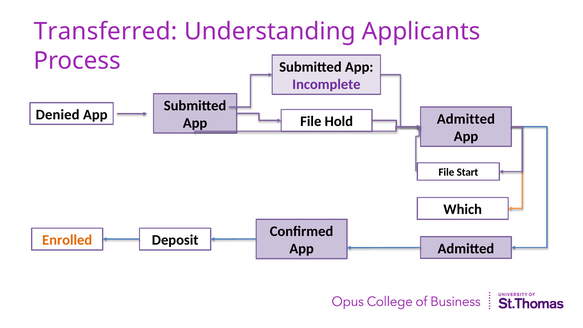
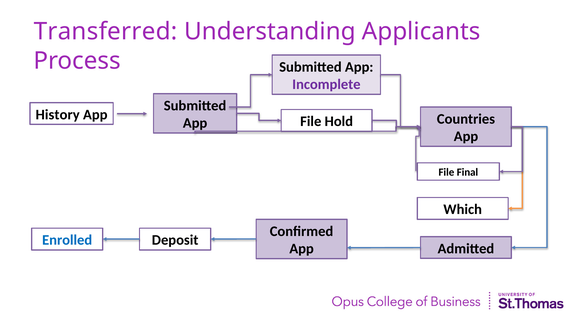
Denied: Denied -> History
Admitted at (466, 119): Admitted -> Countries
Start: Start -> Final
Enrolled colour: orange -> blue
